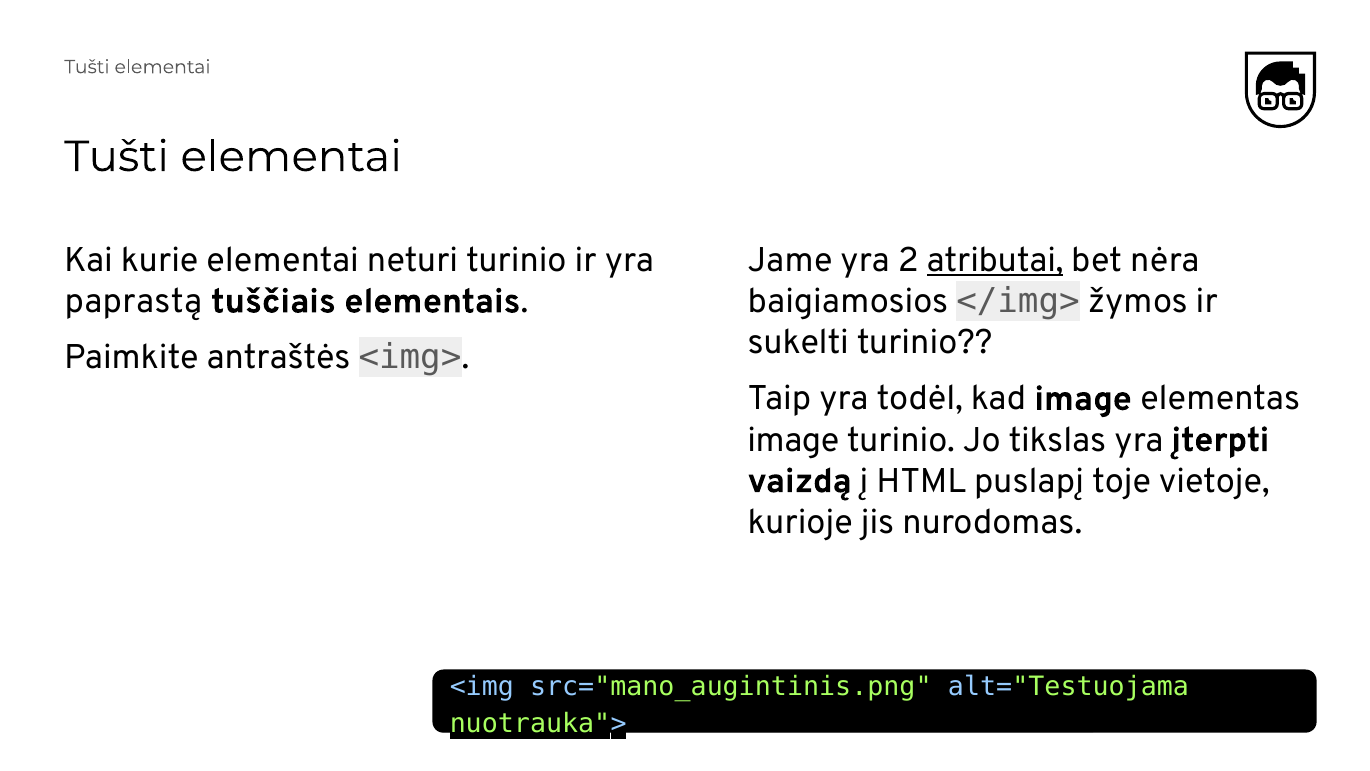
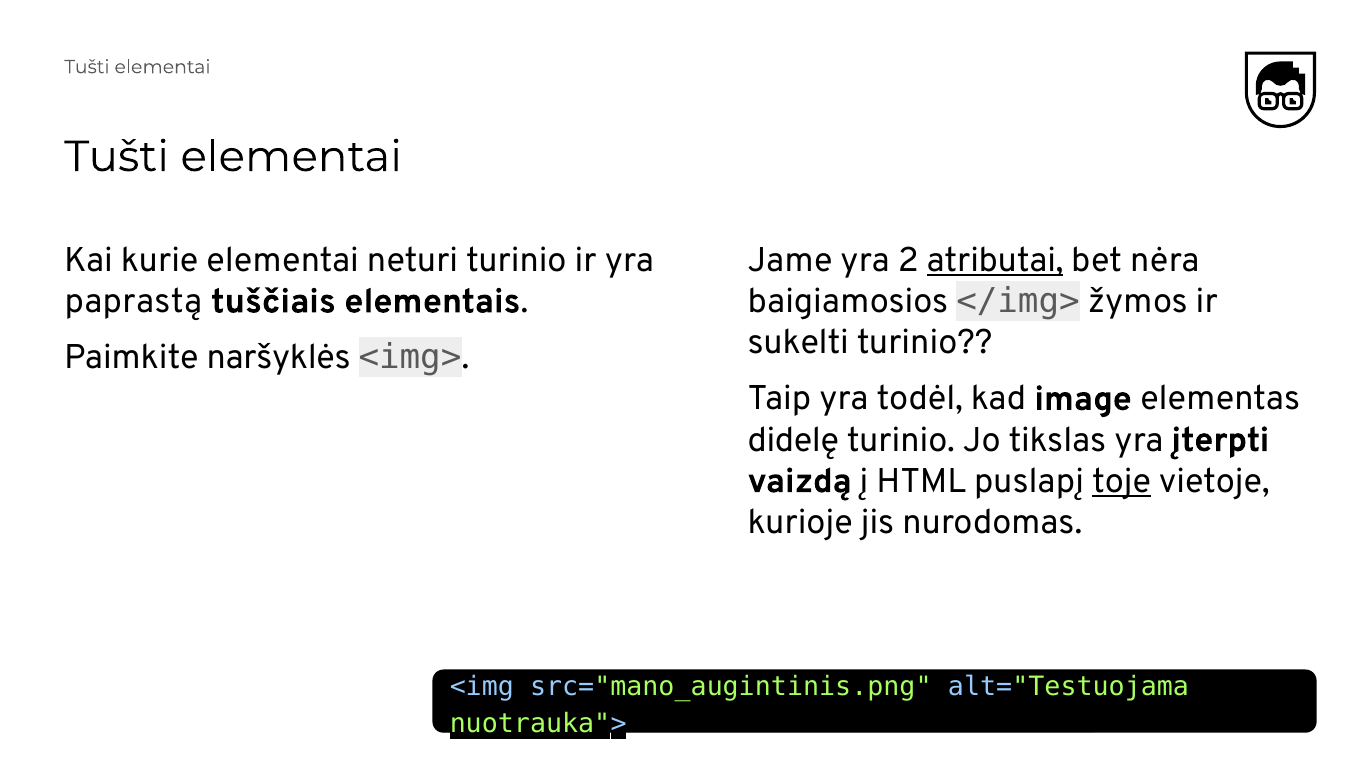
antraštės: antraštės -> naršyklės
image at (793, 440): image -> didelę
toje underline: none -> present
